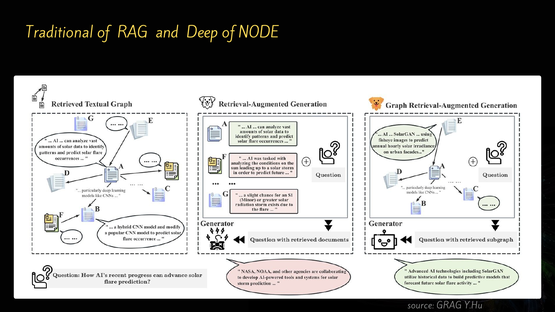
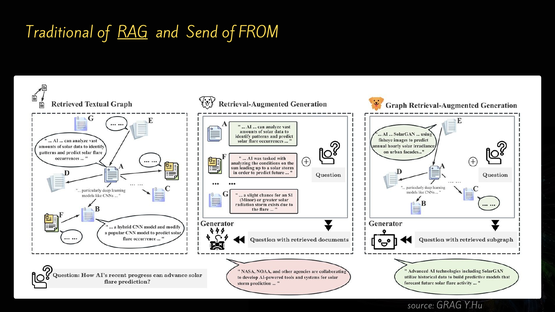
RAG underline: none -> present
Deep: Deep -> Send
NODE: NODE -> FROM
